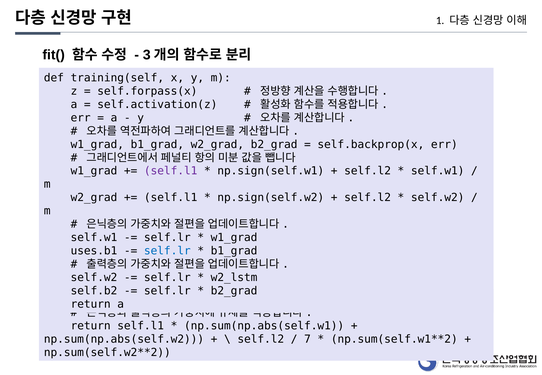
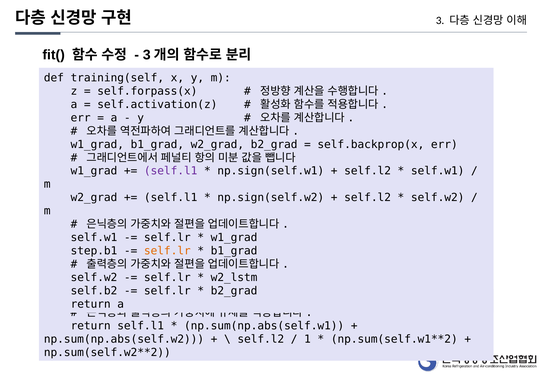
1: 1 -> 3
uses.b1: uses.b1 -> step.b1
self.lr at (167, 251) colour: blue -> orange
7: 7 -> 1
